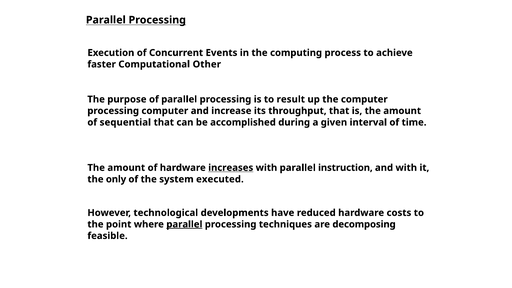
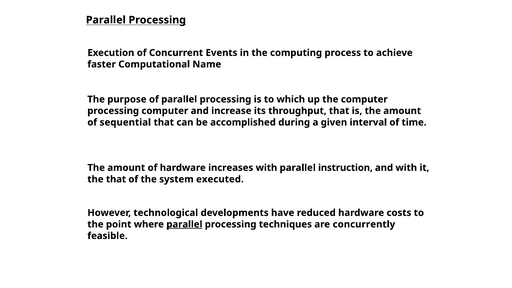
Other: Other -> Name
result: result -> which
increases underline: present -> none
the only: only -> that
decomposing: decomposing -> concurrently
